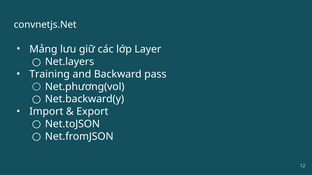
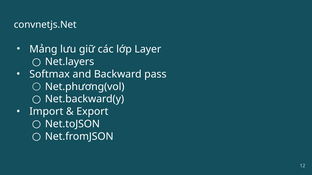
Training: Training -> Softmax
